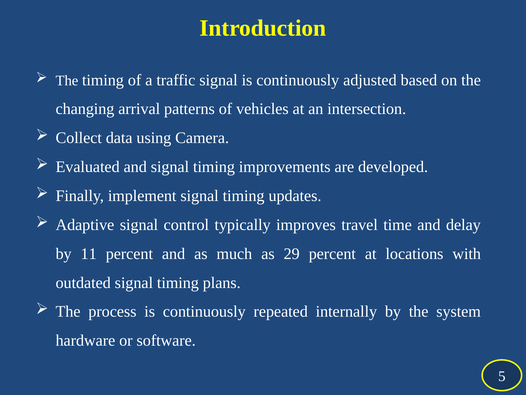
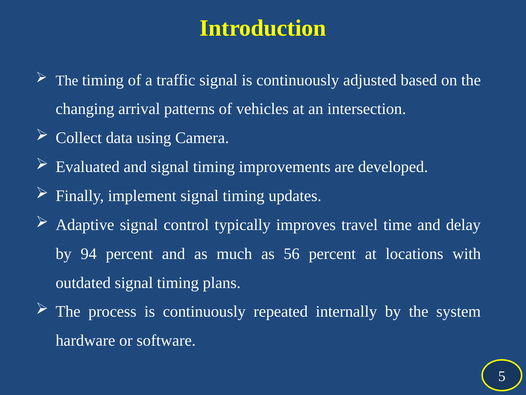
11: 11 -> 94
29: 29 -> 56
